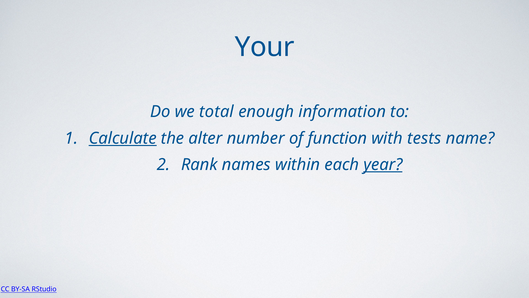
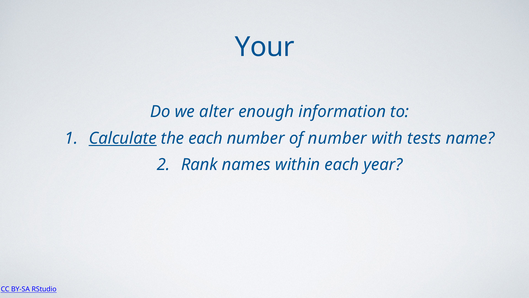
total: total -> alter
the alter: alter -> each
of function: function -> number
year underline: present -> none
